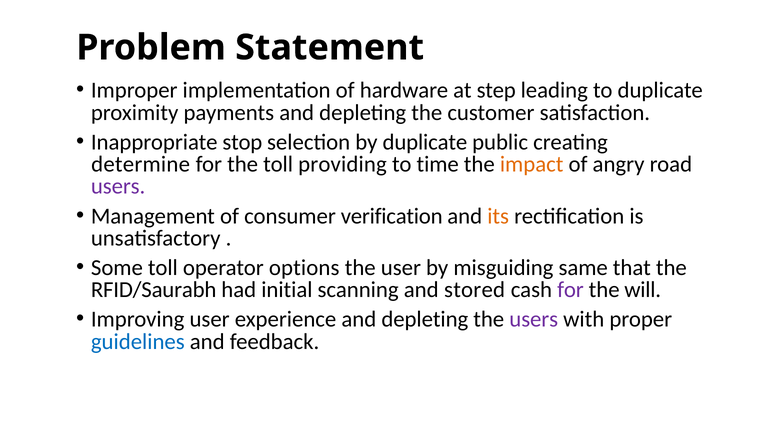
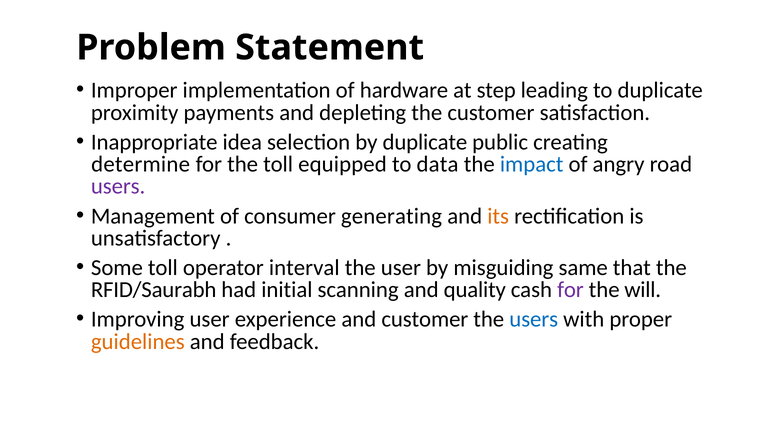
stop: stop -> idea
providing: providing -> equipped
time: time -> data
impact colour: orange -> blue
verification: verification -> generating
options: options -> interval
stored: stored -> quality
experience and depleting: depleting -> customer
users at (534, 319) colour: purple -> blue
guidelines colour: blue -> orange
